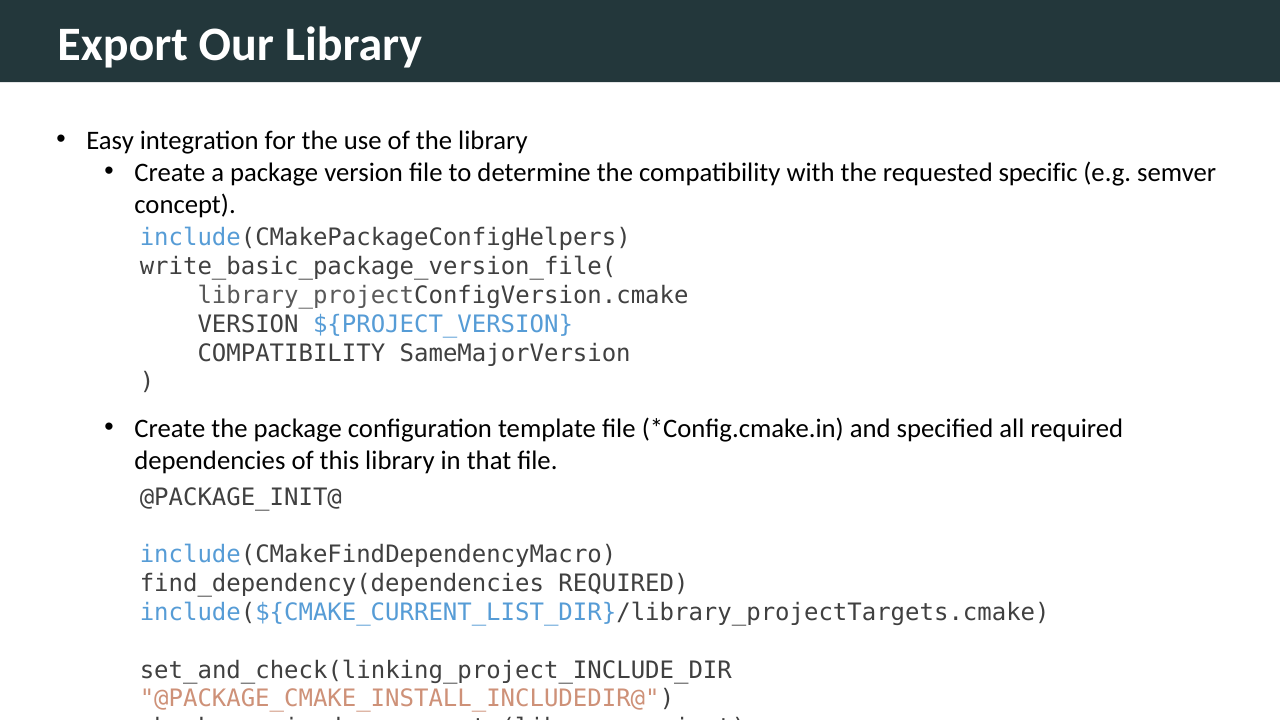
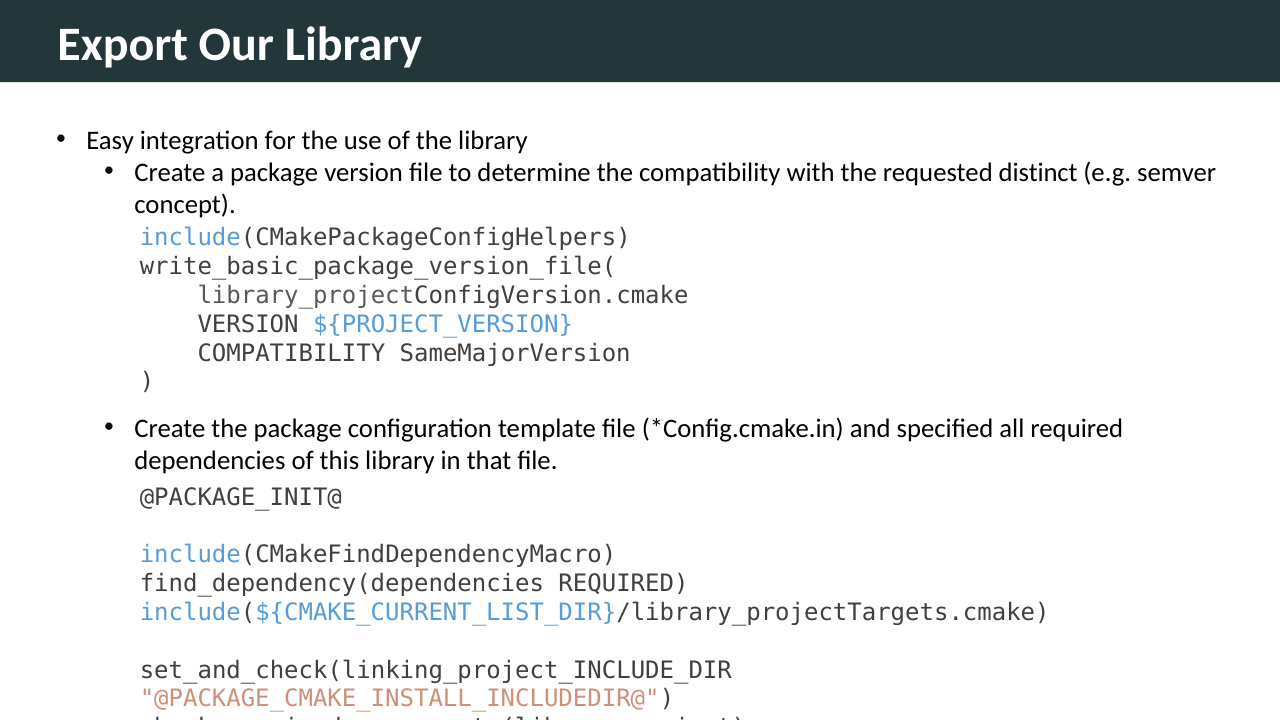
specific: specific -> distinct
